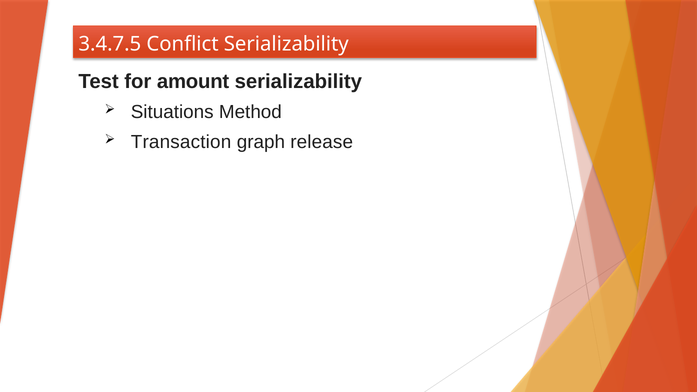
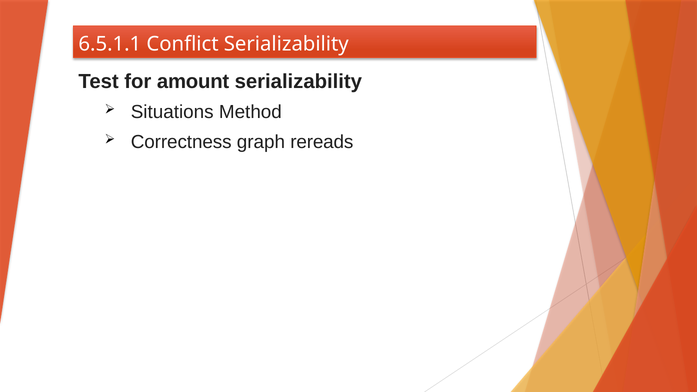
3.4.7.5: 3.4.7.5 -> 6.5.1.1
Transaction: Transaction -> Correctness
release: release -> rereads
